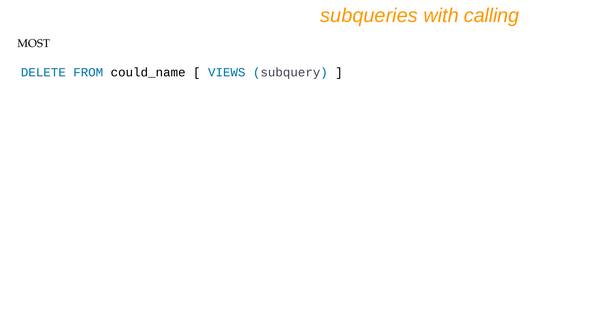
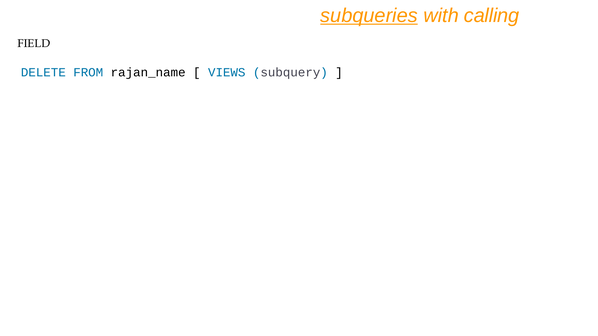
subqueries underline: none -> present
MOST: MOST -> FIELD
could_name: could_name -> rajan_name
